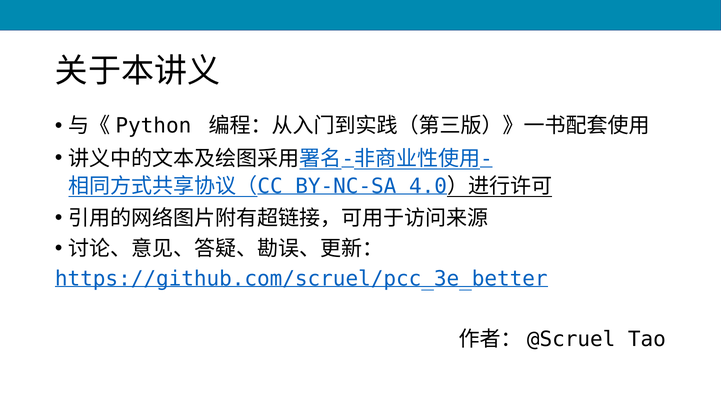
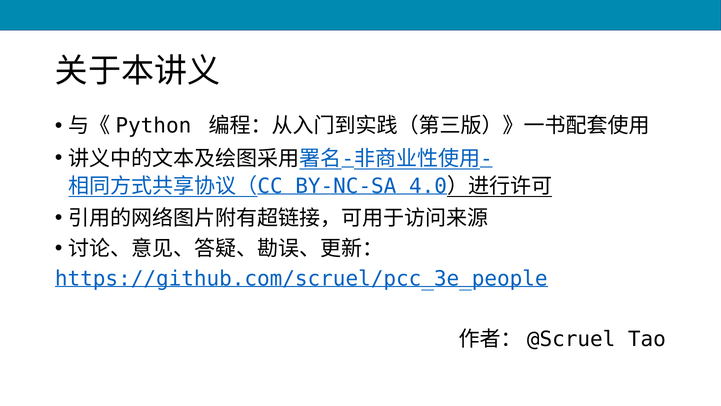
https://github.com/scruel/pcc_3e_better: https://github.com/scruel/pcc_3e_better -> https://github.com/scruel/pcc_3e_people
